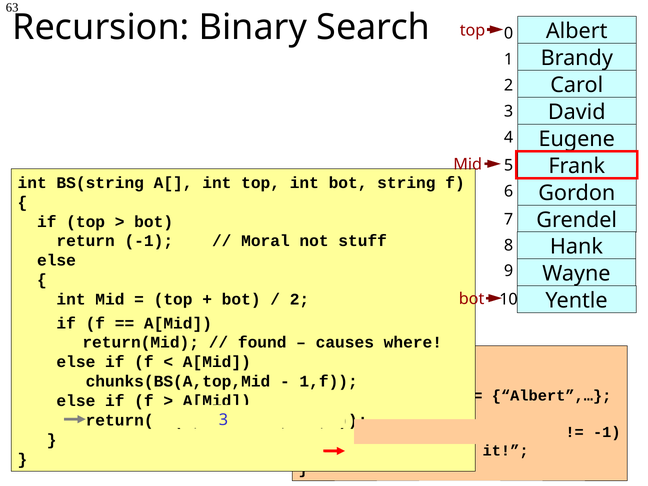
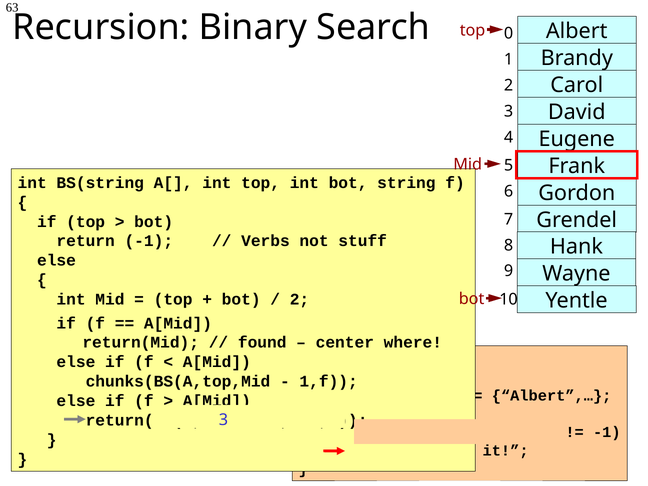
Moral: Moral -> Verbs
causes: causes -> center
